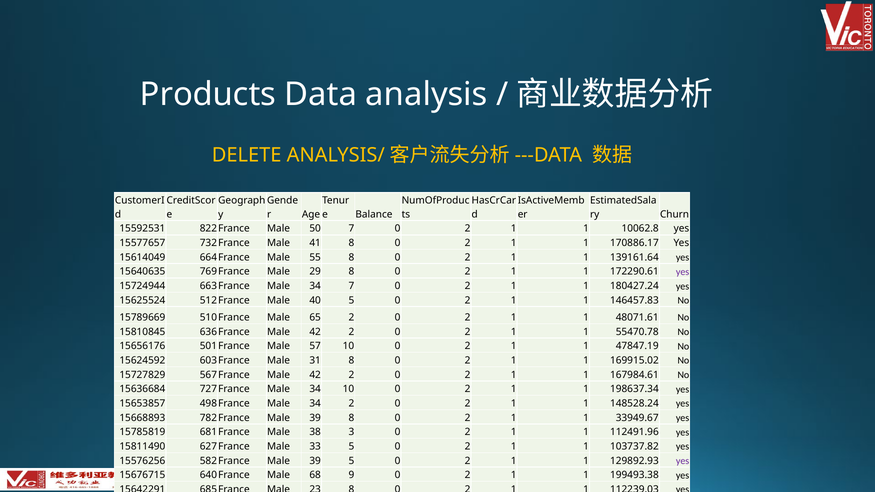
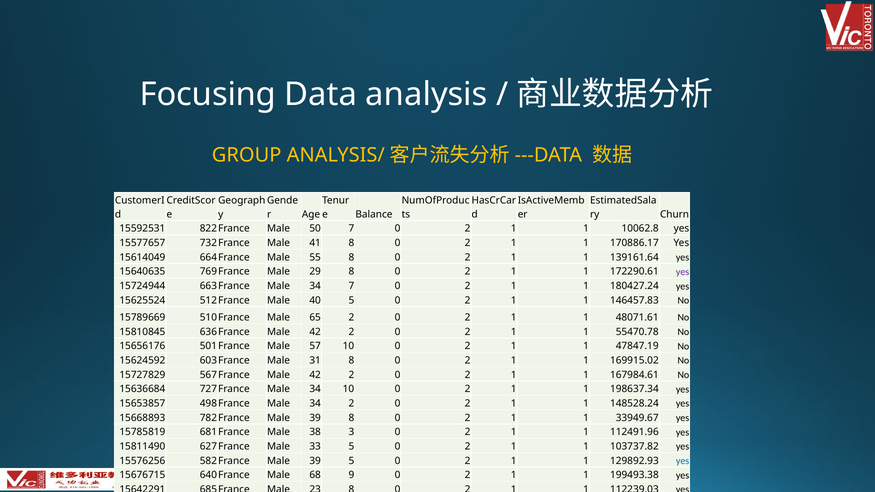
Products: Products -> Focusing
DELETE: DELETE -> GROUP
yes at (683, 461) colour: purple -> blue
